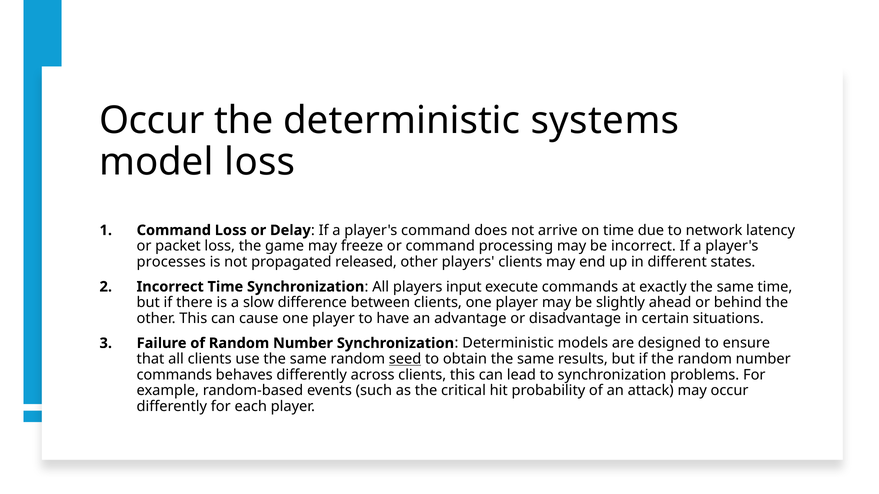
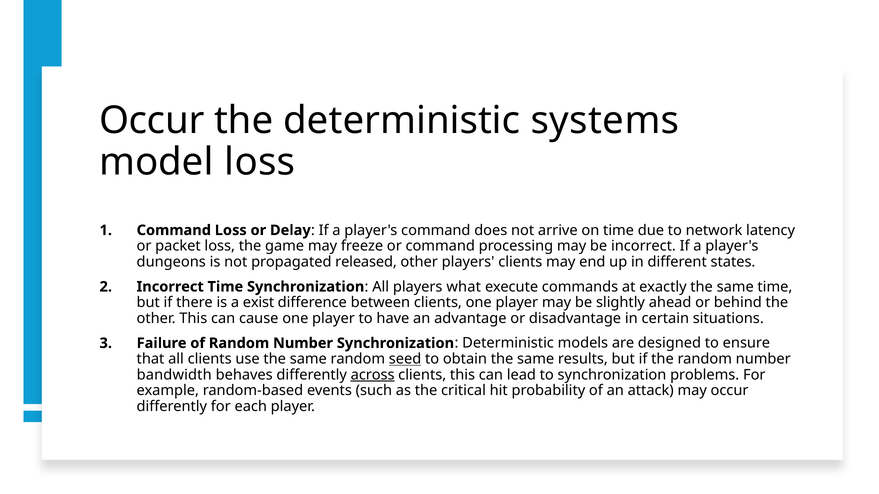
processes: processes -> dungeons
input: input -> what
slow: slow -> exist
commands at (174, 375): commands -> bandwidth
across underline: none -> present
